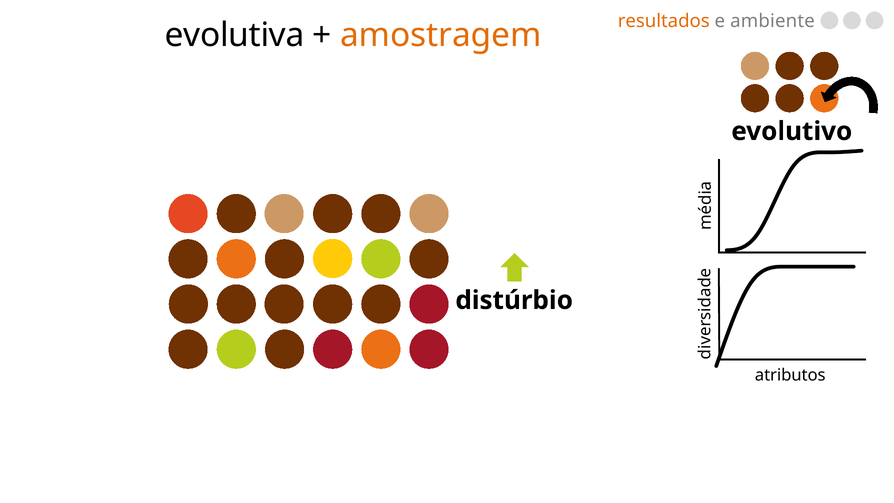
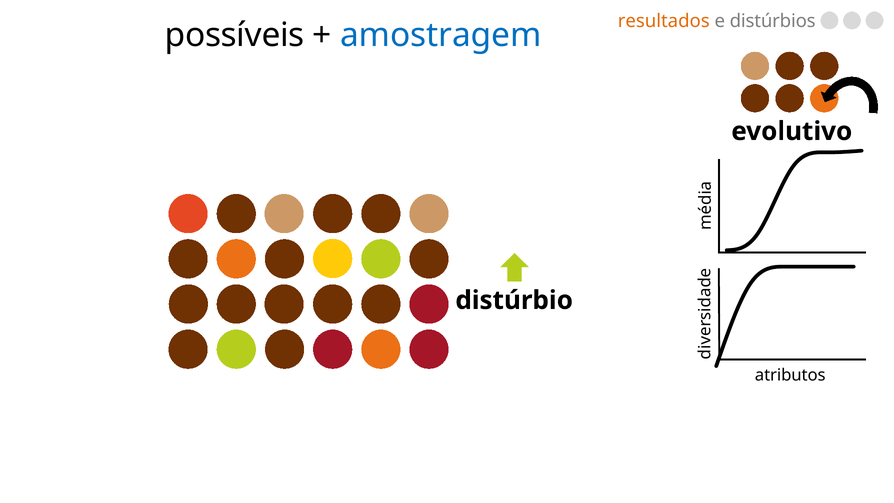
ambiente: ambiente -> distúrbios
evolutiva: evolutiva -> possíveis
amostragem colour: orange -> blue
